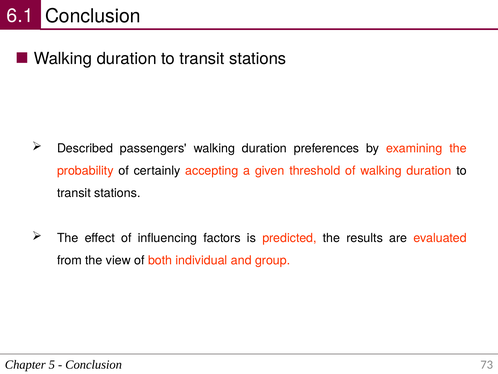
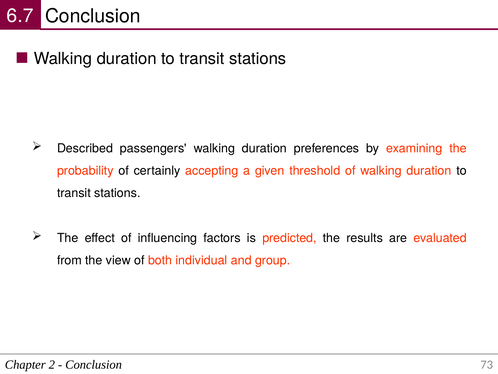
6.1: 6.1 -> 6.7
5: 5 -> 2
